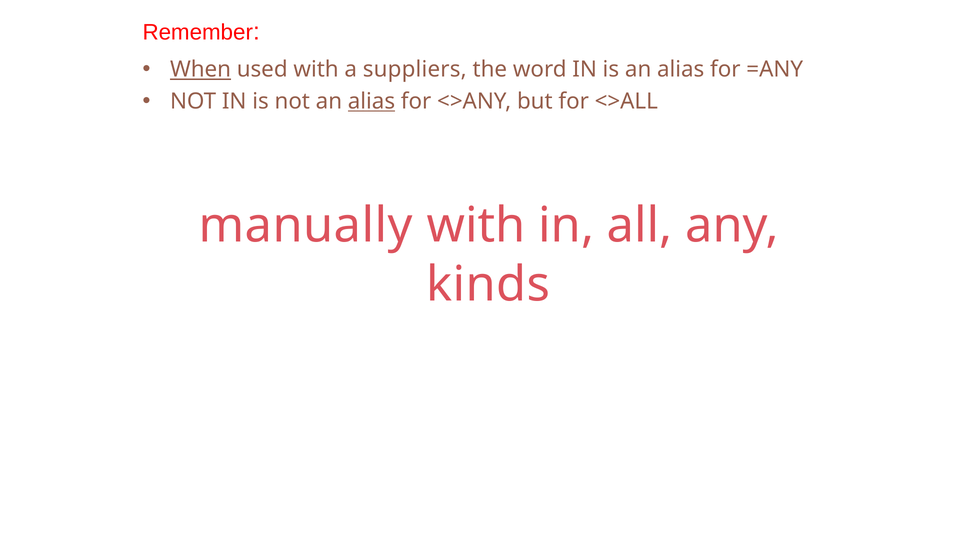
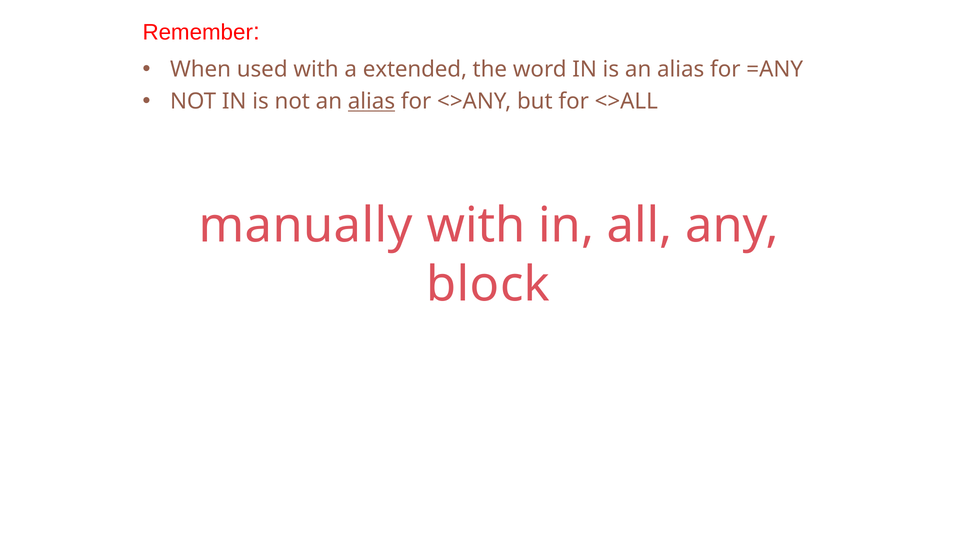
When underline: present -> none
suppliers: suppliers -> extended
kinds: kinds -> block
